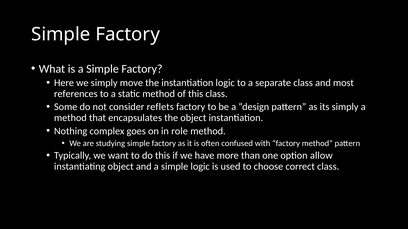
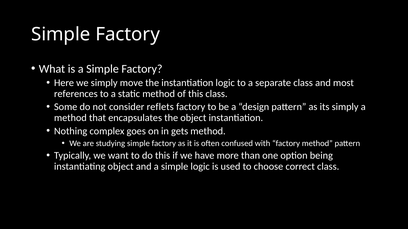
role: role -> gets
allow: allow -> being
